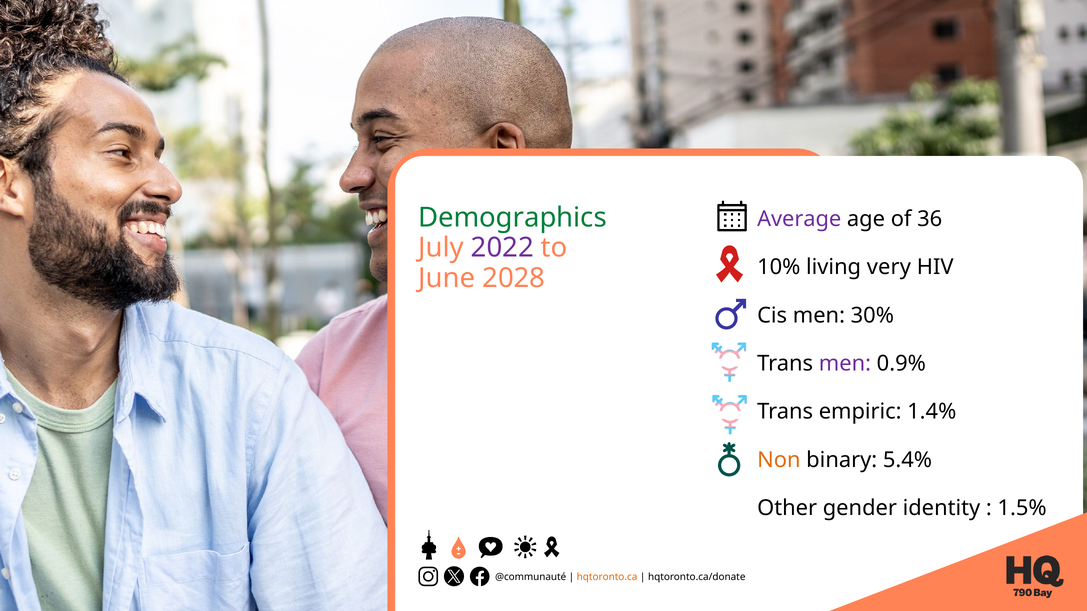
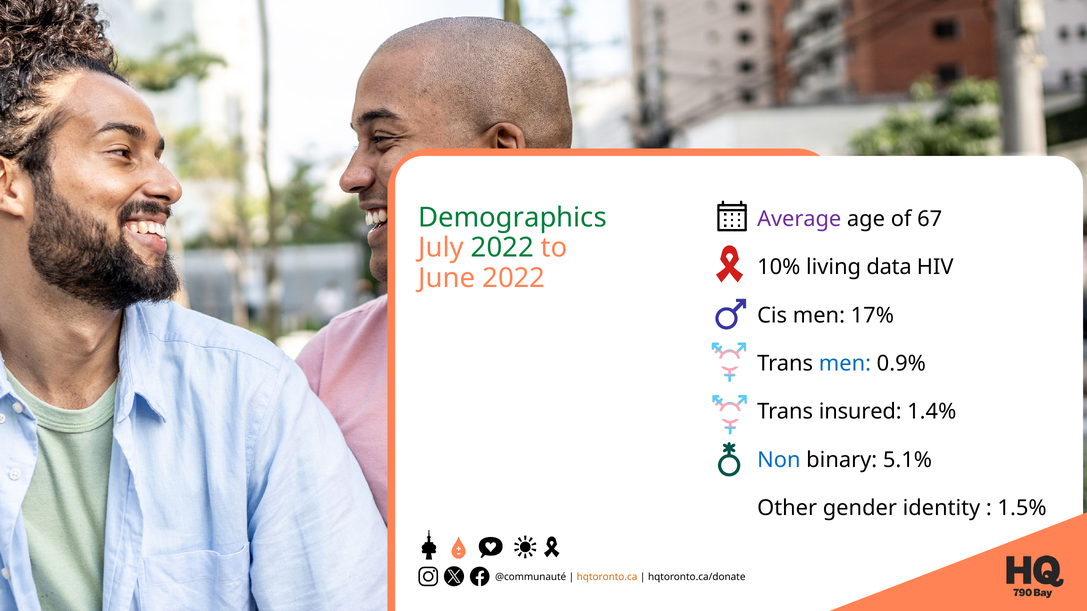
36: 36 -> 67
2022 at (502, 248) colour: purple -> green
very: very -> data
June 2028: 2028 -> 2022
30%: 30% -> 17%
men at (845, 364) colour: purple -> blue
empiric: empiric -> insured
Non colour: orange -> blue
5.4%: 5.4% -> 5.1%
